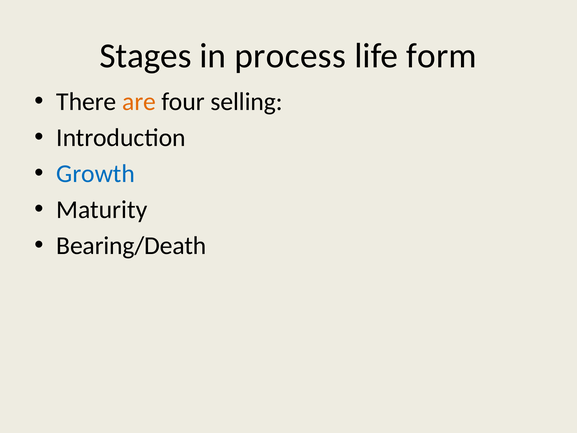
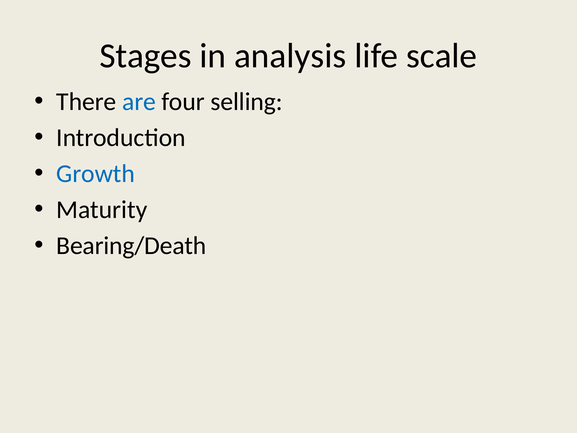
process: process -> analysis
form: form -> scale
are colour: orange -> blue
